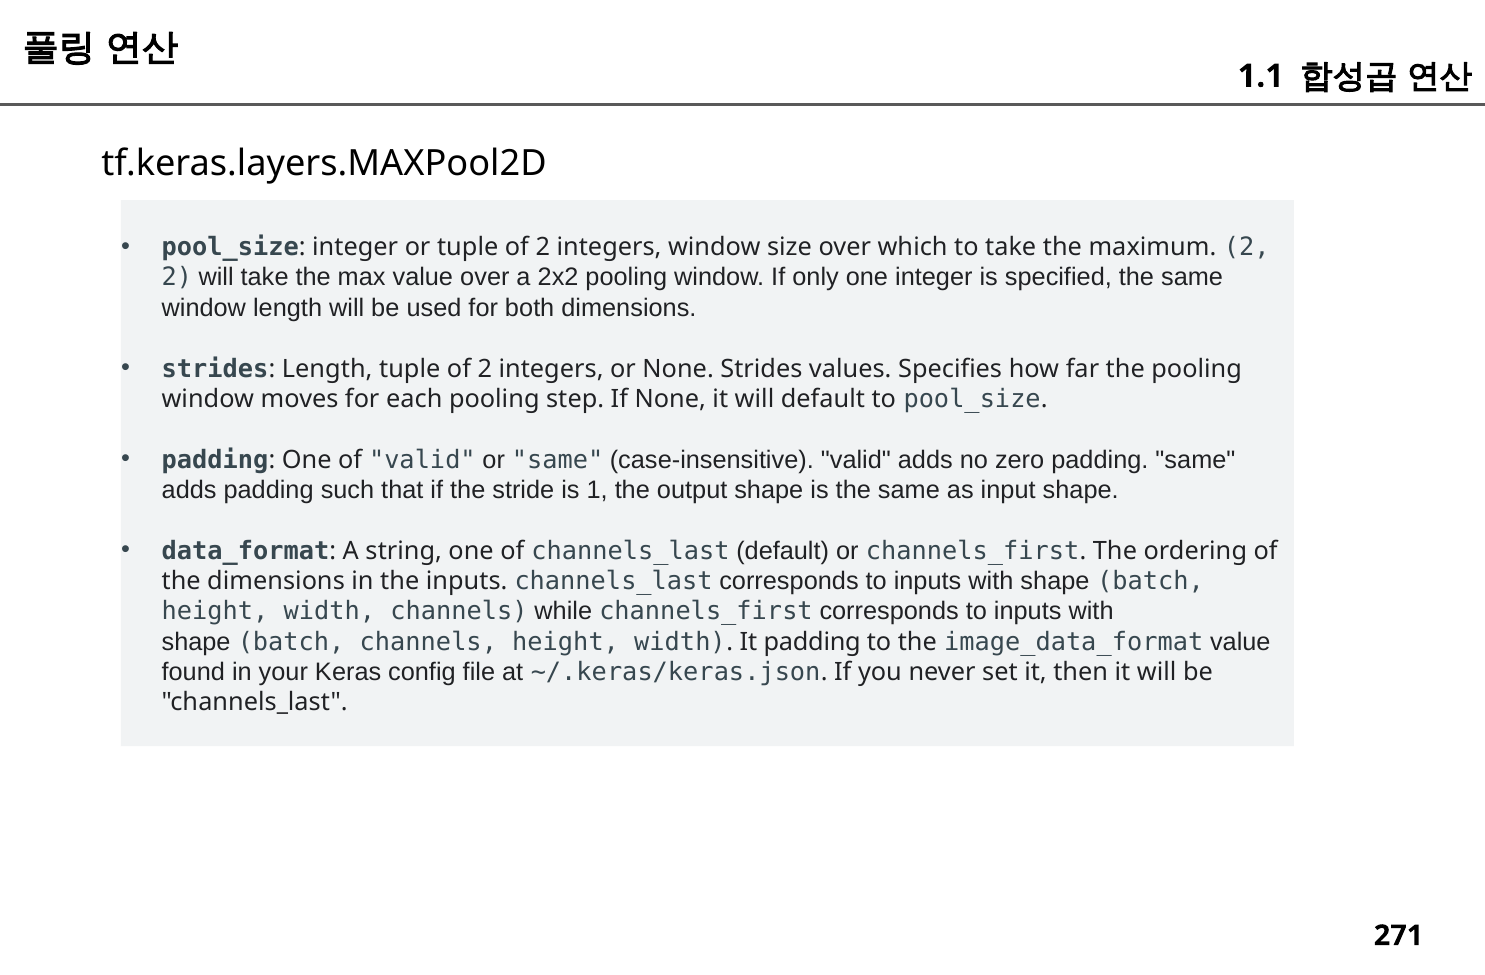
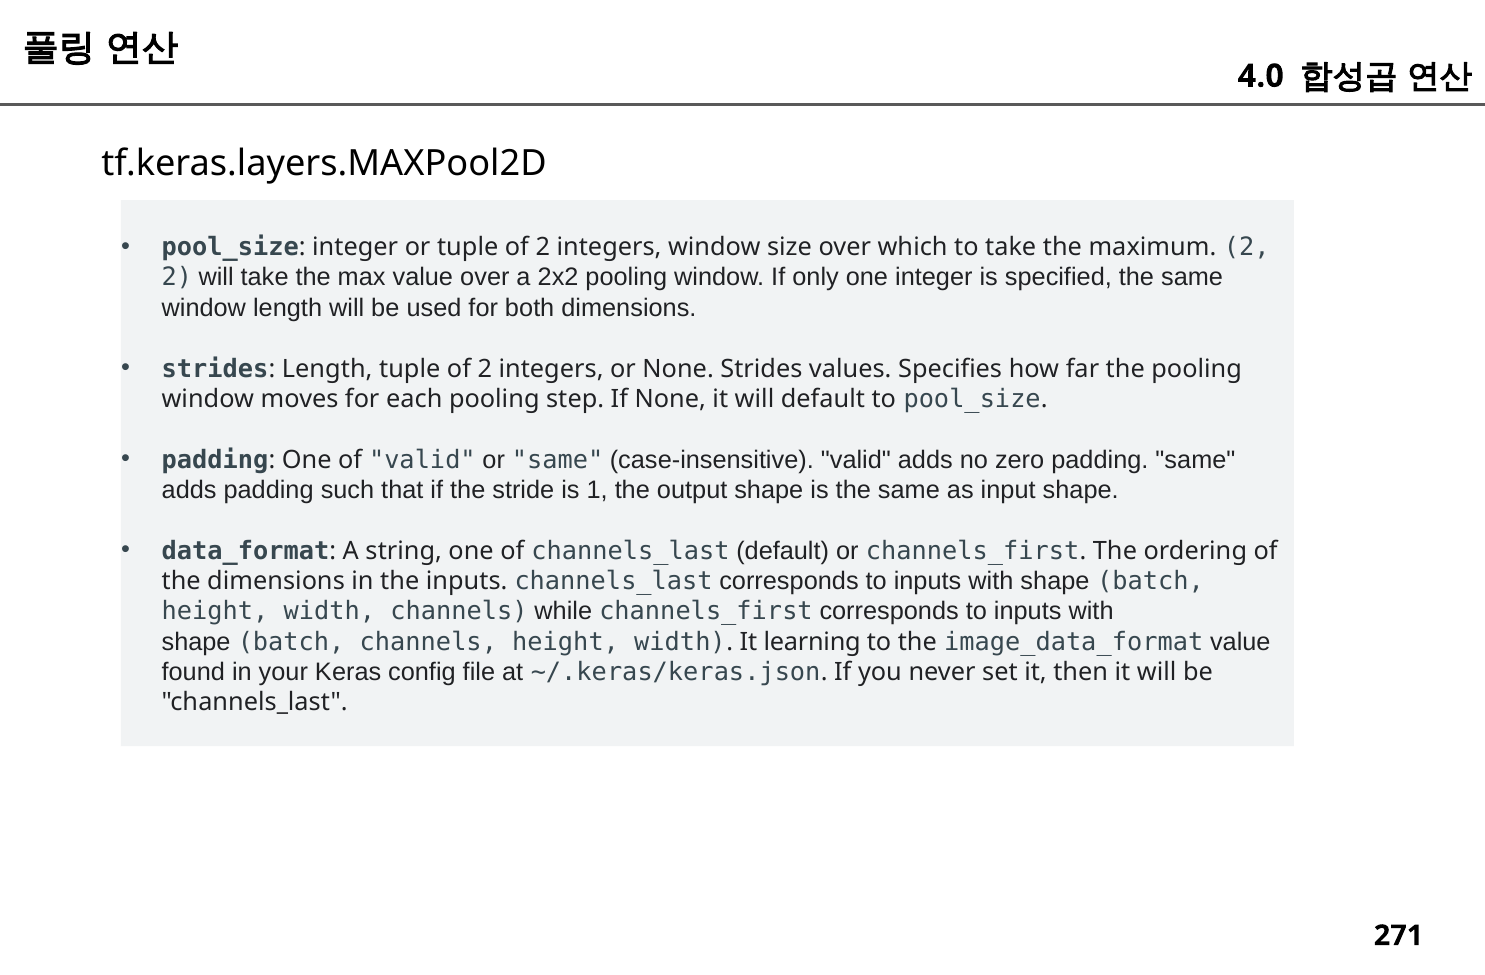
1.1: 1.1 -> 4.0
It padding: padding -> learning
